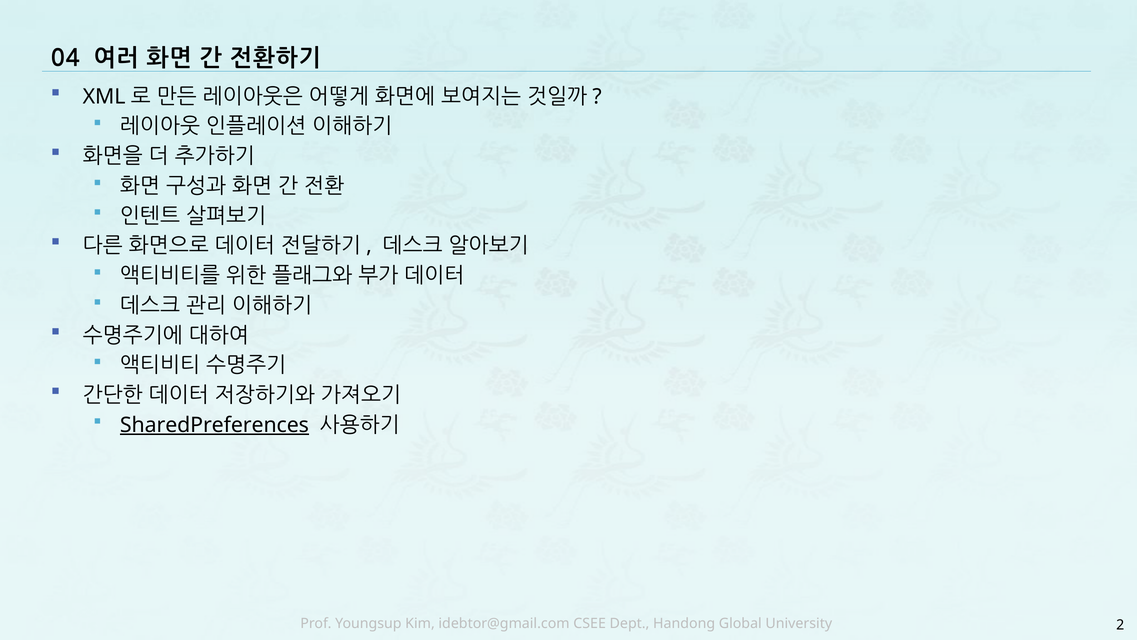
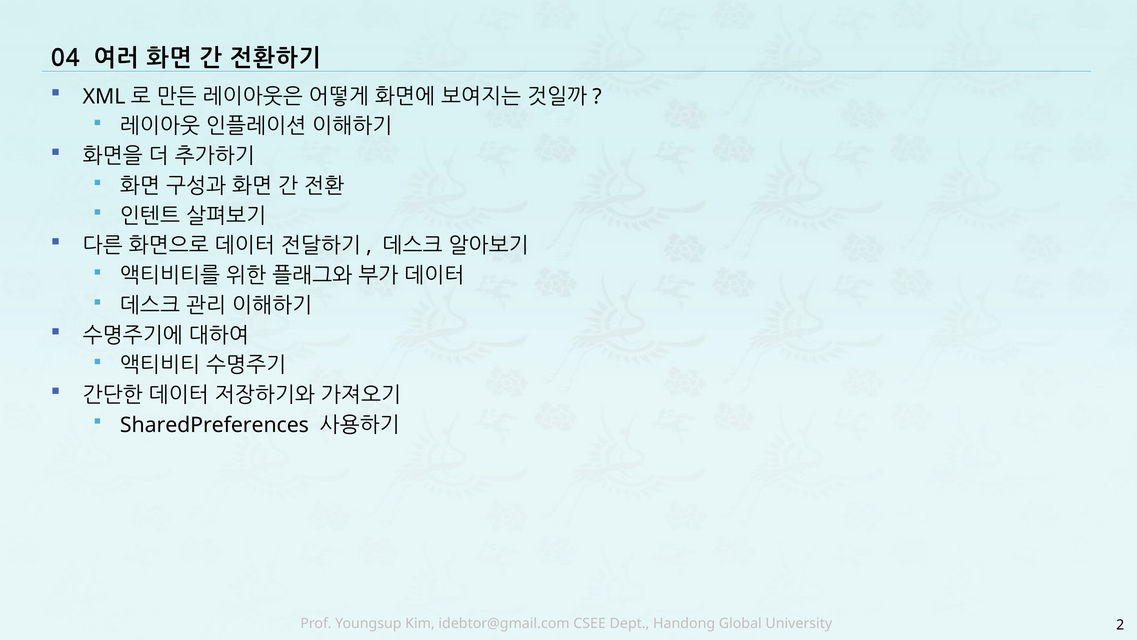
SharedPreferences underline: present -> none
